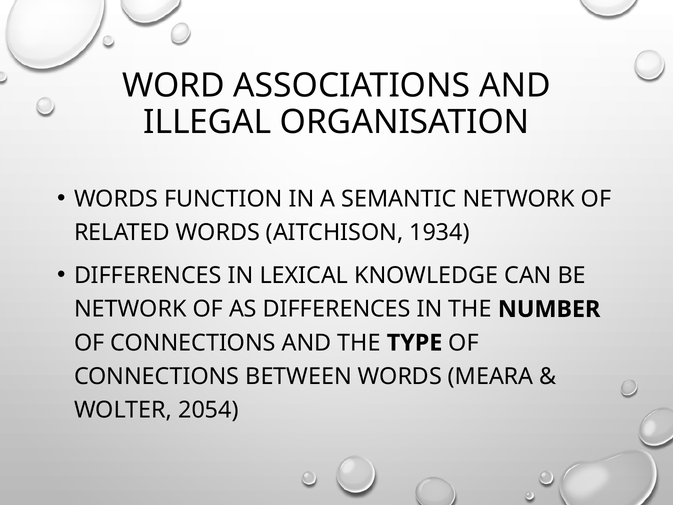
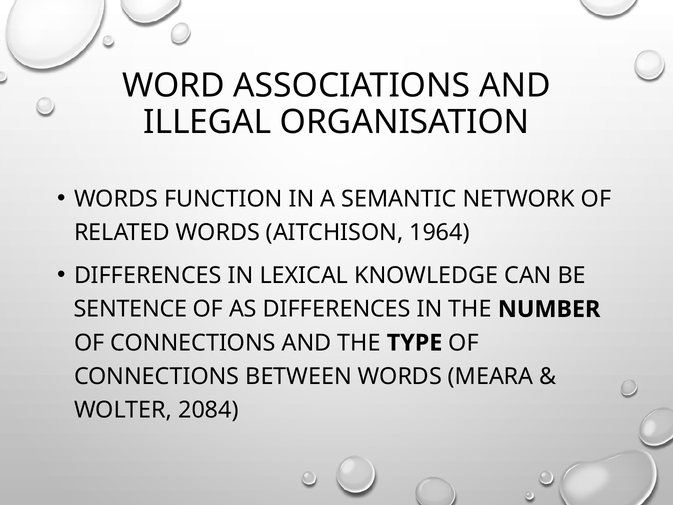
1934: 1934 -> 1964
NETWORK at (130, 309): NETWORK -> SENTENCE
2054: 2054 -> 2084
